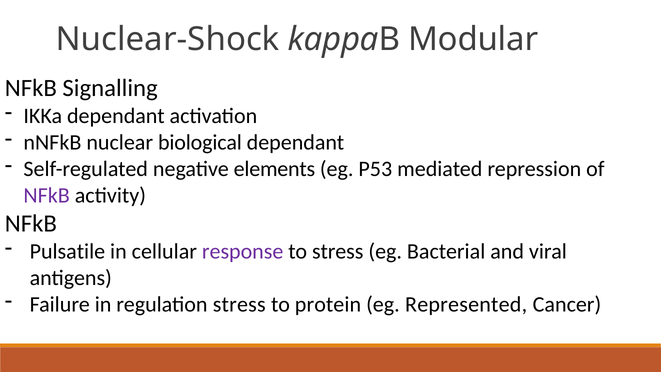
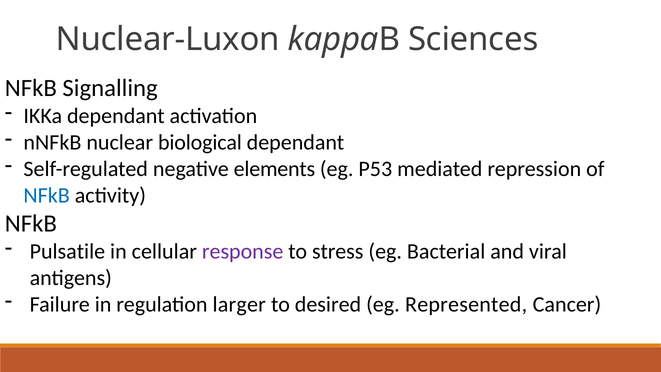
Nuclear-Shock: Nuclear-Shock -> Nuclear-Luxon
Modular: Modular -> Sciences
NFkB at (47, 195) colour: purple -> blue
regulation stress: stress -> larger
protein: protein -> desired
